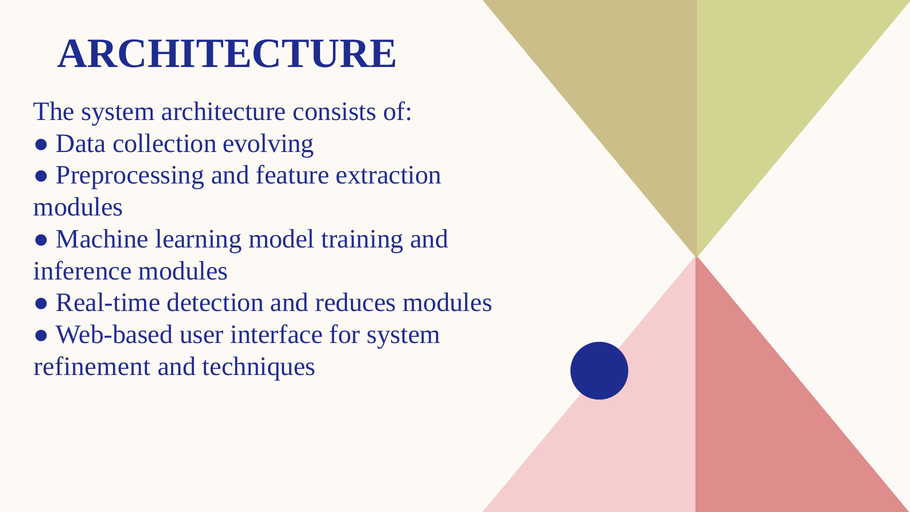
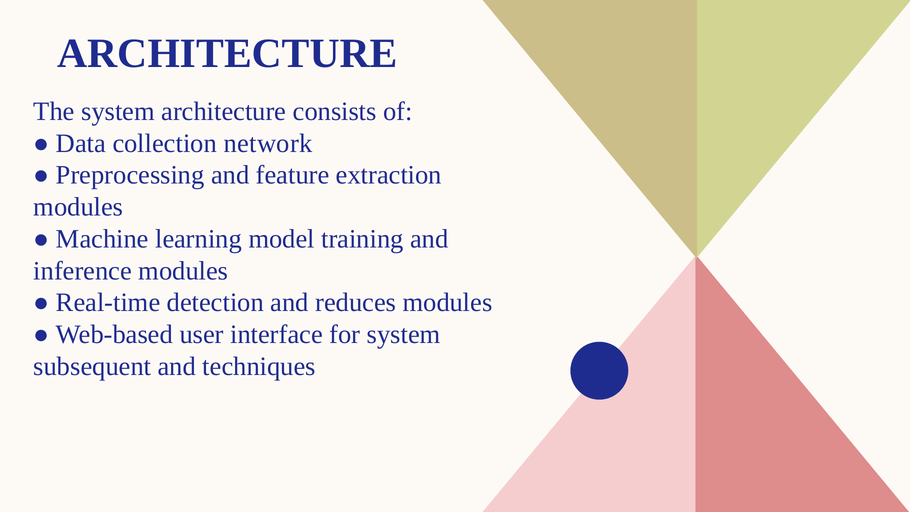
evolving: evolving -> network
refinement: refinement -> subsequent
